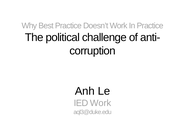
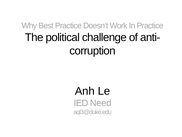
IED Work: Work -> Need
